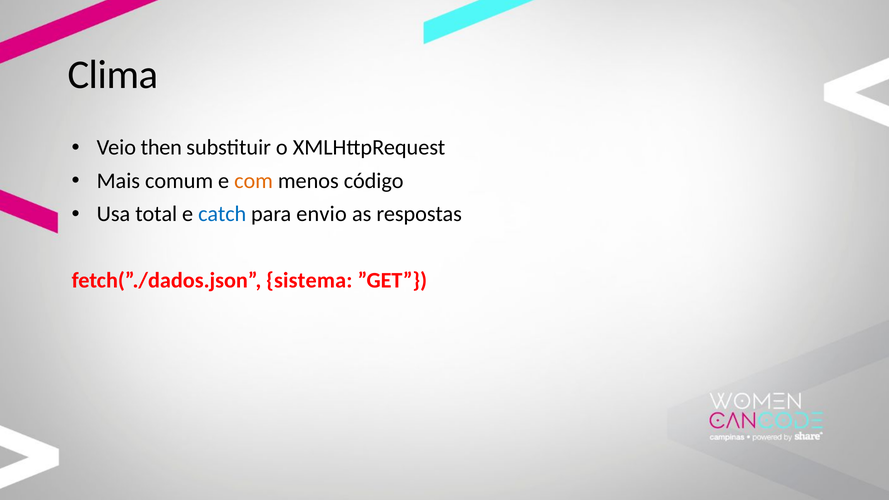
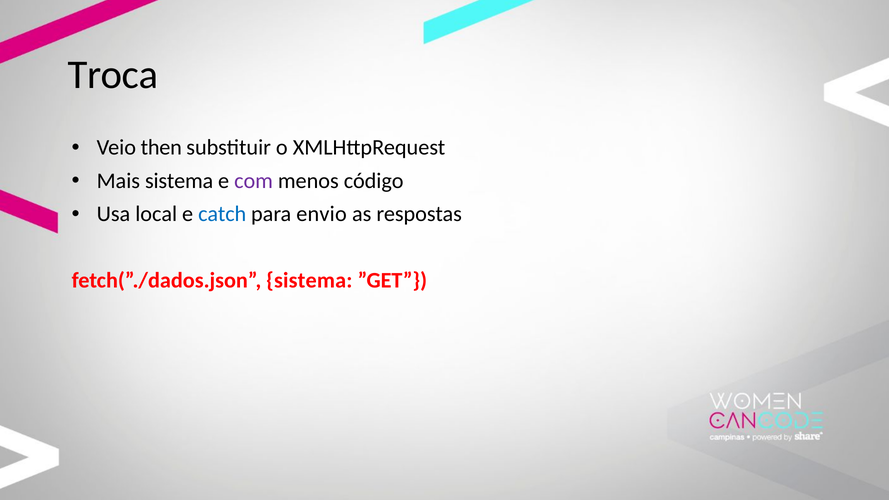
Clima: Clima -> Troca
Mais comum: comum -> sistema
com colour: orange -> purple
total: total -> local
